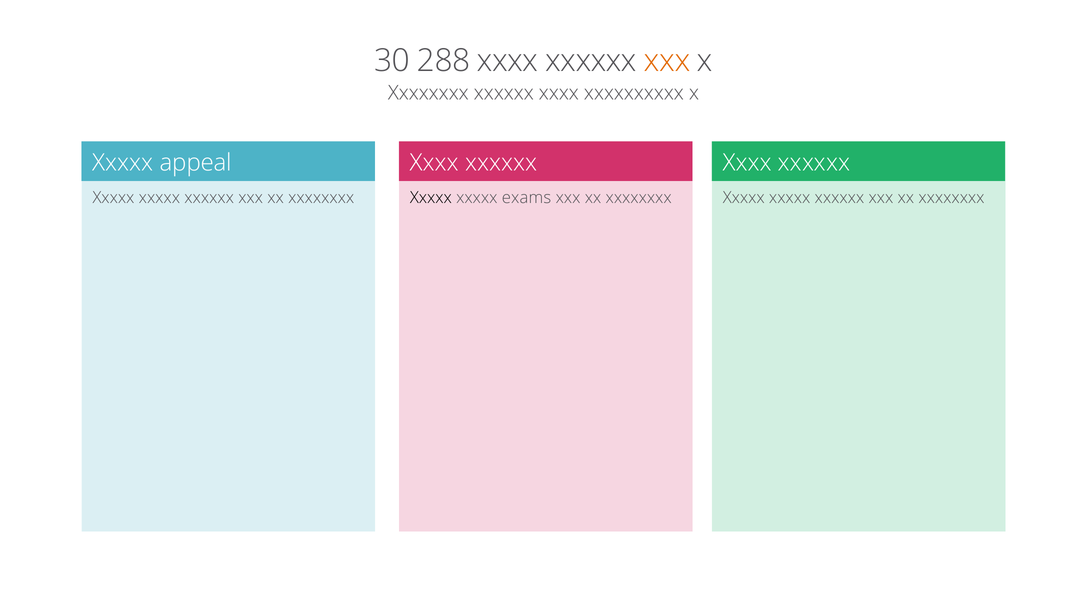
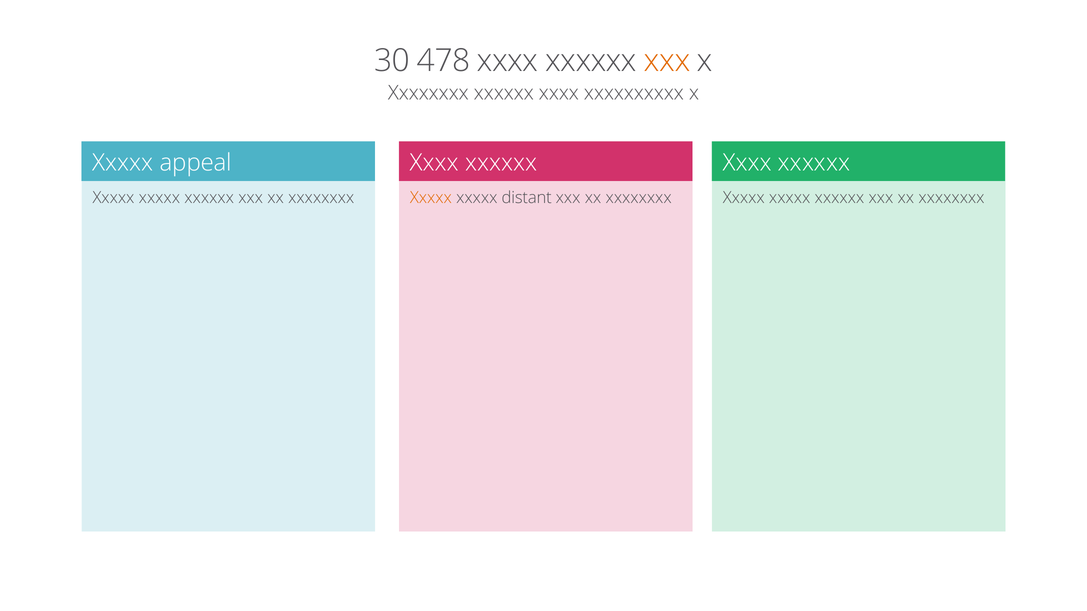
288: 288 -> 478
Xxxxx at (431, 198) colour: black -> orange
exams: exams -> distant
